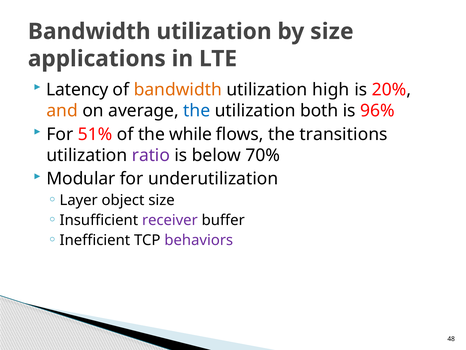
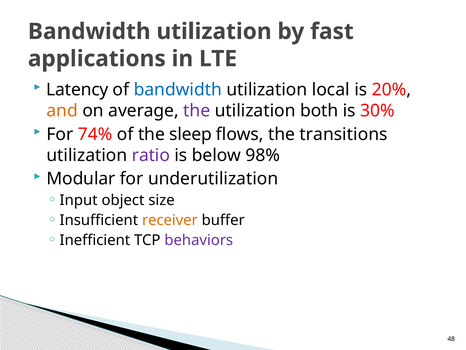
by size: size -> fast
bandwidth at (178, 90) colour: orange -> blue
high: high -> local
the at (197, 110) colour: blue -> purple
96%: 96% -> 30%
51%: 51% -> 74%
while: while -> sleep
70%: 70% -> 98%
Layer: Layer -> Input
receiver colour: purple -> orange
